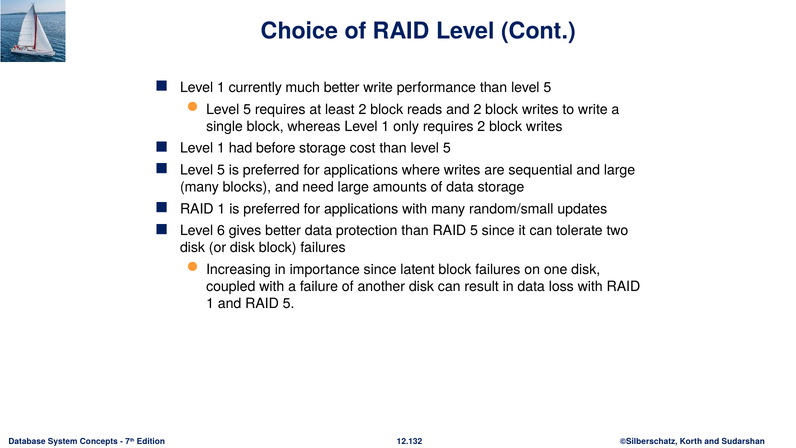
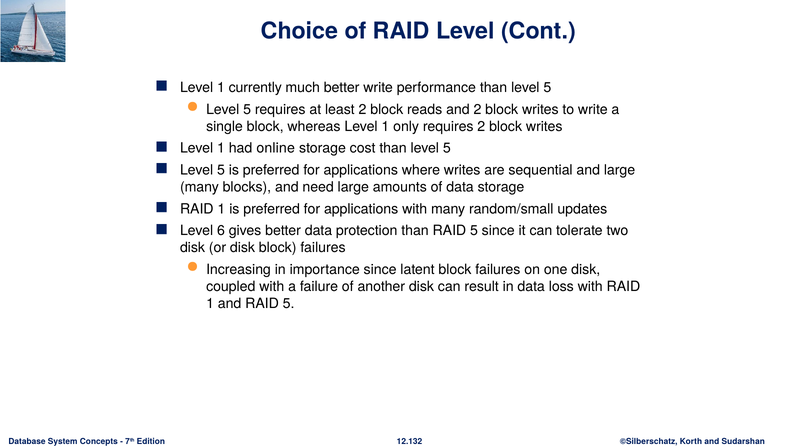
before: before -> online
